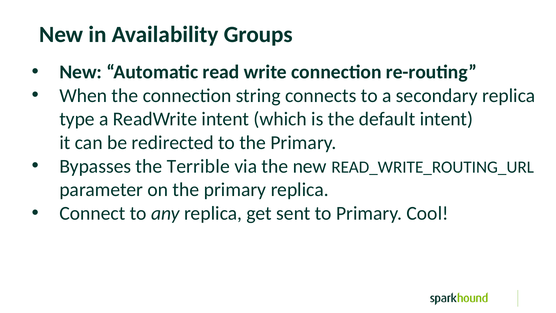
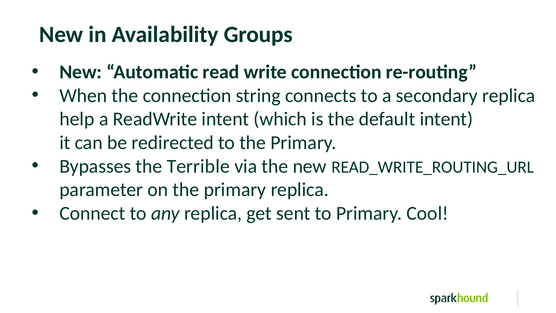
type: type -> help
